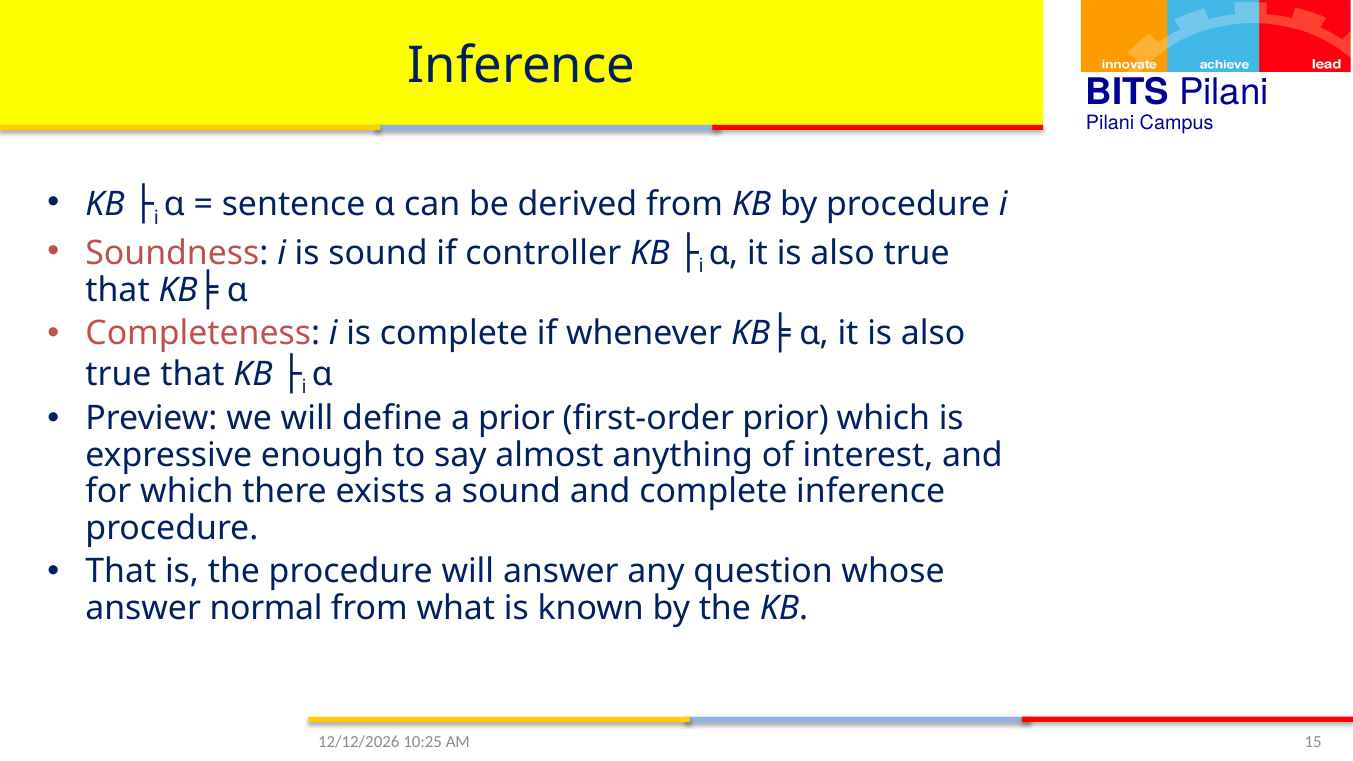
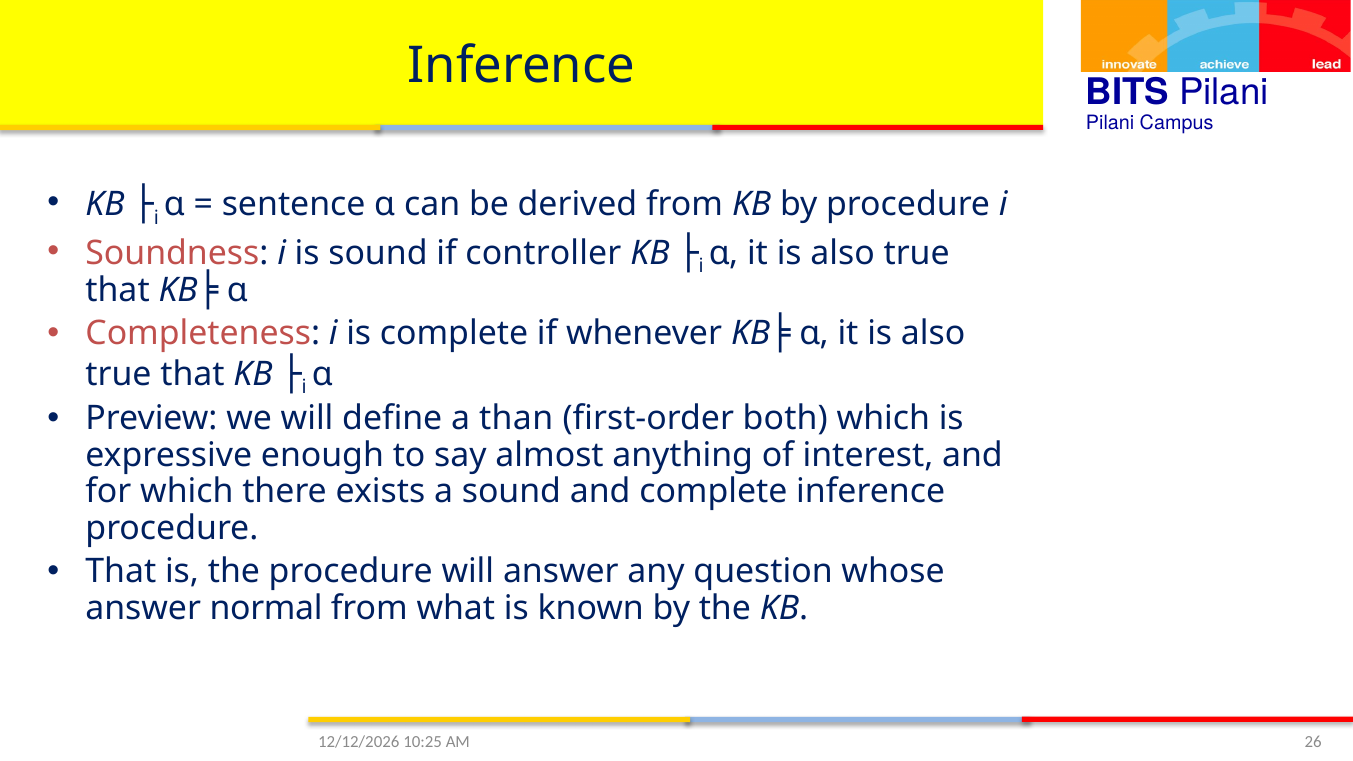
a prior: prior -> than
first-order prior: prior -> both
15: 15 -> 26
